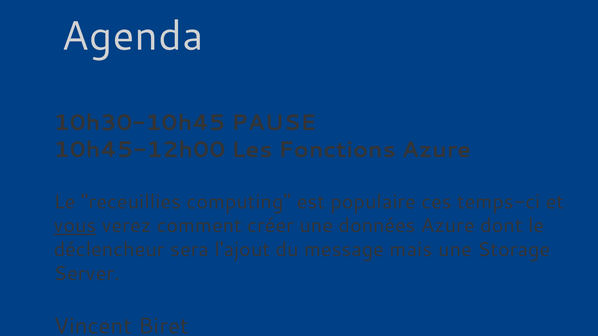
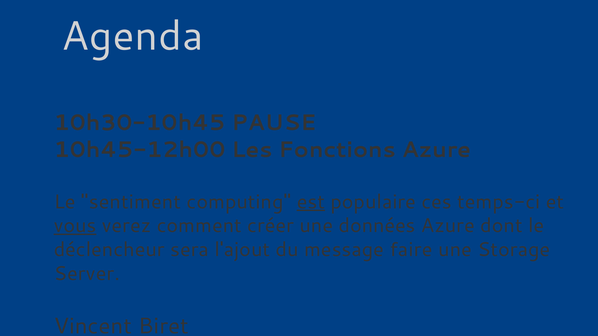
receuillies: receuillies -> sentiment
est underline: none -> present
mais: mais -> faire
